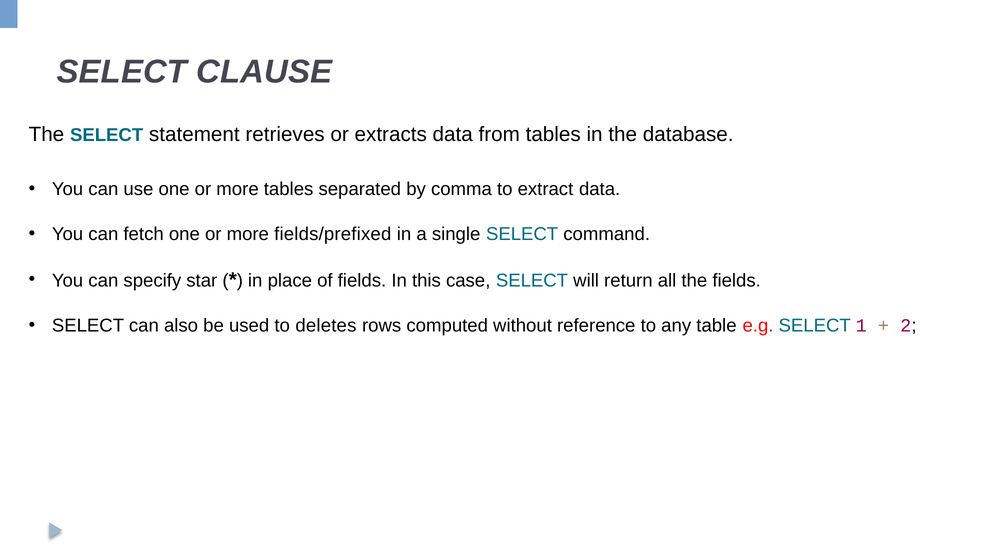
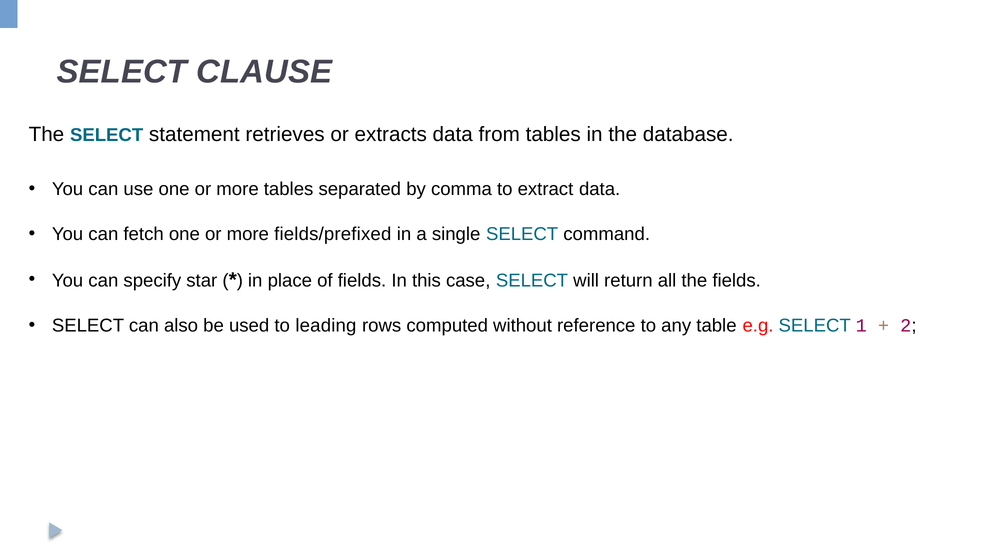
deletes: deletes -> leading
